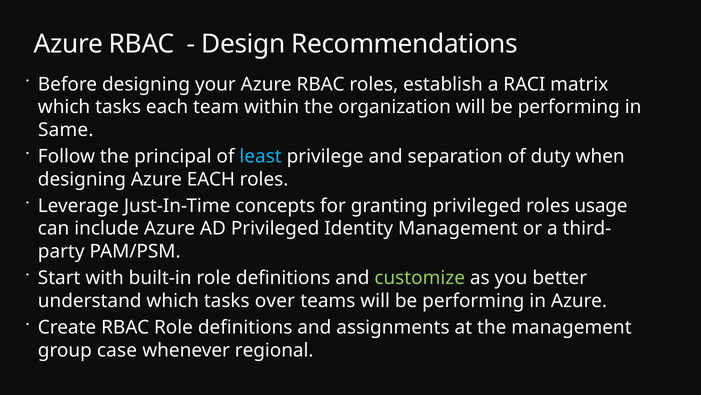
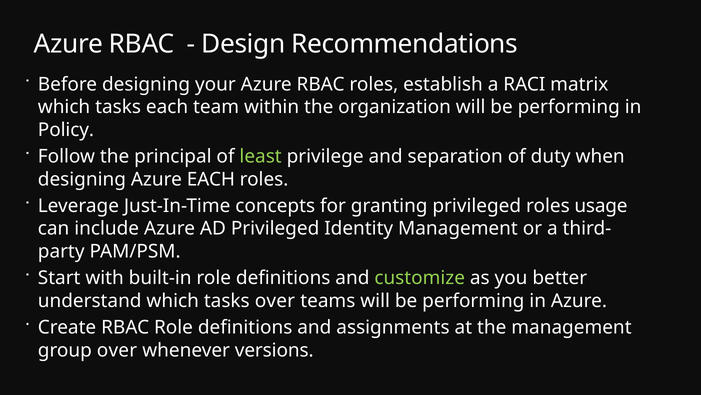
Same: Same -> Policy
least colour: light blue -> light green
group case: case -> over
regional: regional -> versions
